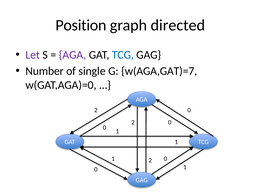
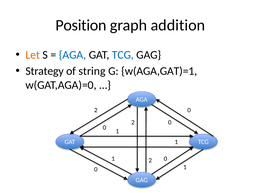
directed: directed -> addition
Let colour: purple -> orange
AGA at (73, 55) colour: purple -> blue
Number: Number -> Strategy
single: single -> string
w(AGA,GAT)=7: w(AGA,GAT)=7 -> w(AGA,GAT)=1
